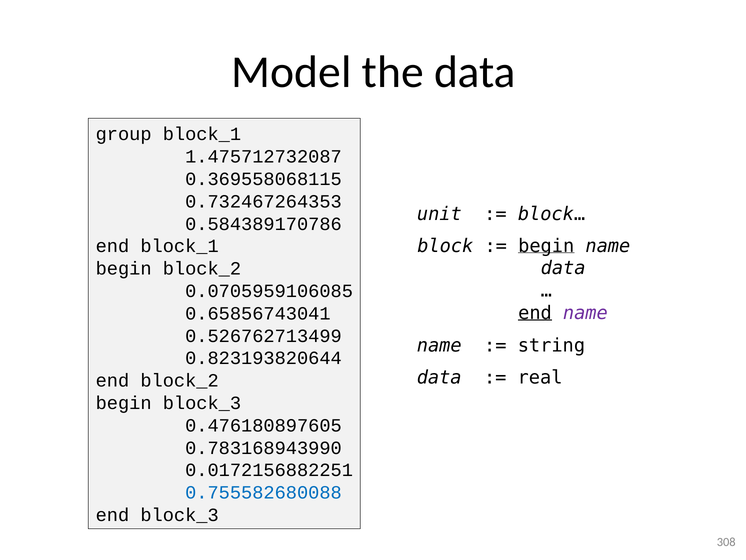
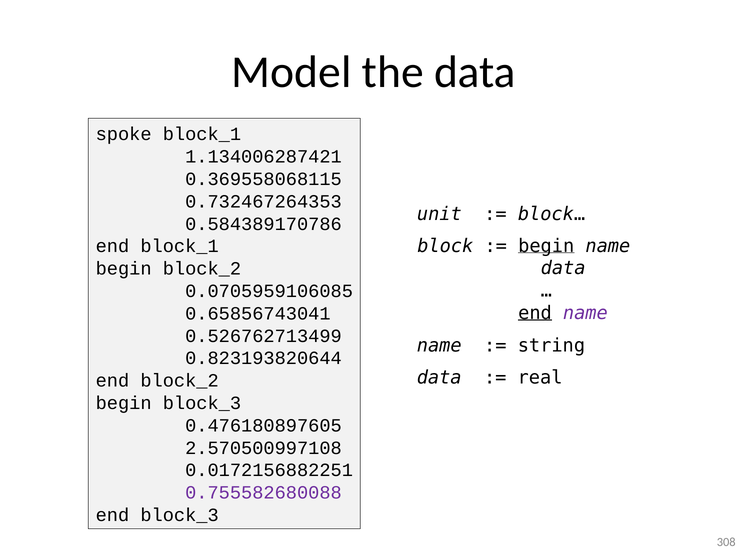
group: group -> spoke
1.475712732087: 1.475712732087 -> 1.134006287421
0.783168943990: 0.783168943990 -> 2.570500997108
0.755582680088 colour: blue -> purple
